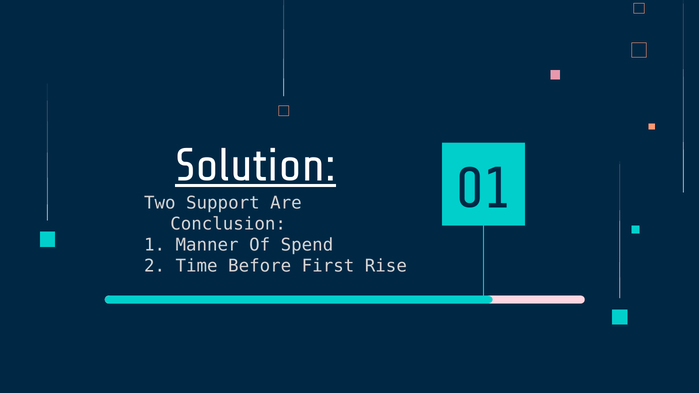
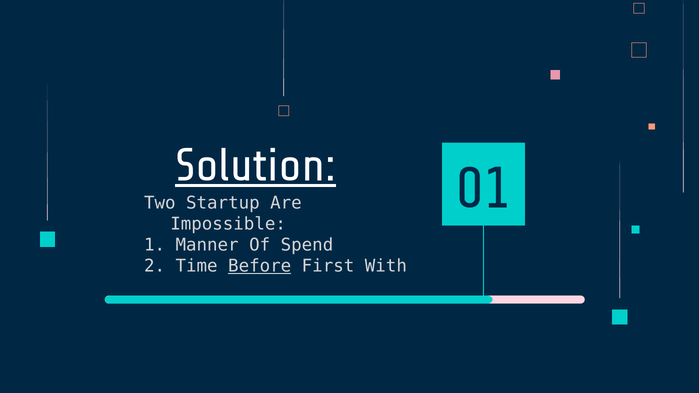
Support: Support -> Startup
Conclusion: Conclusion -> Impossible
Before underline: none -> present
Rise: Rise -> With
